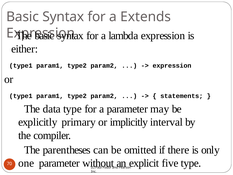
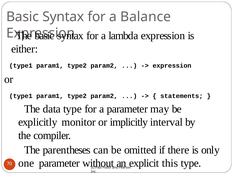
Extends: Extends -> Balance
primary: primary -> monitor
five: five -> this
